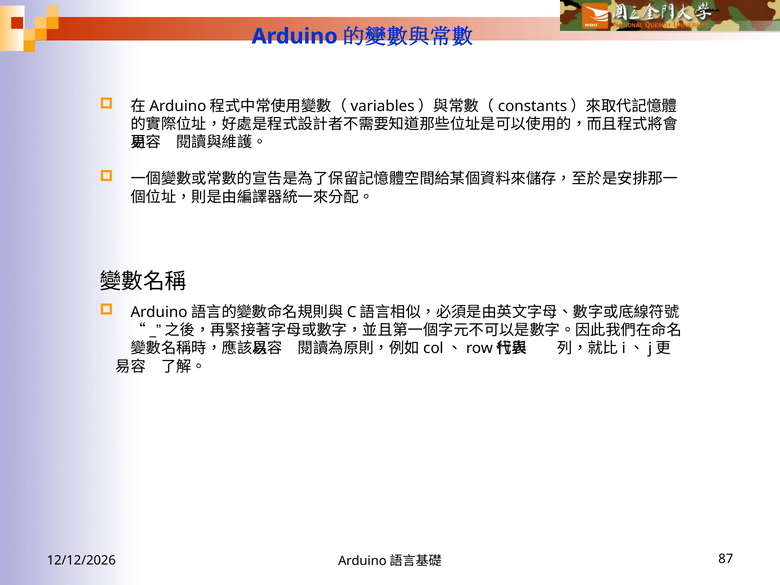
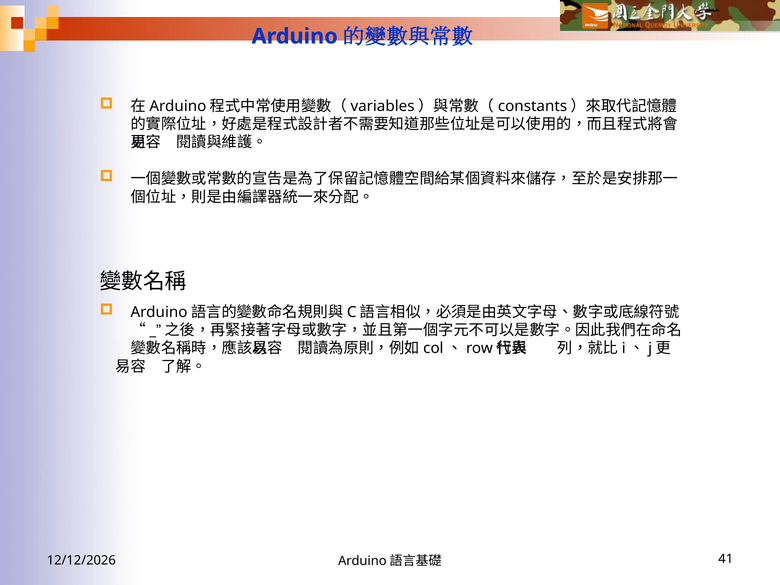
87: 87 -> 41
